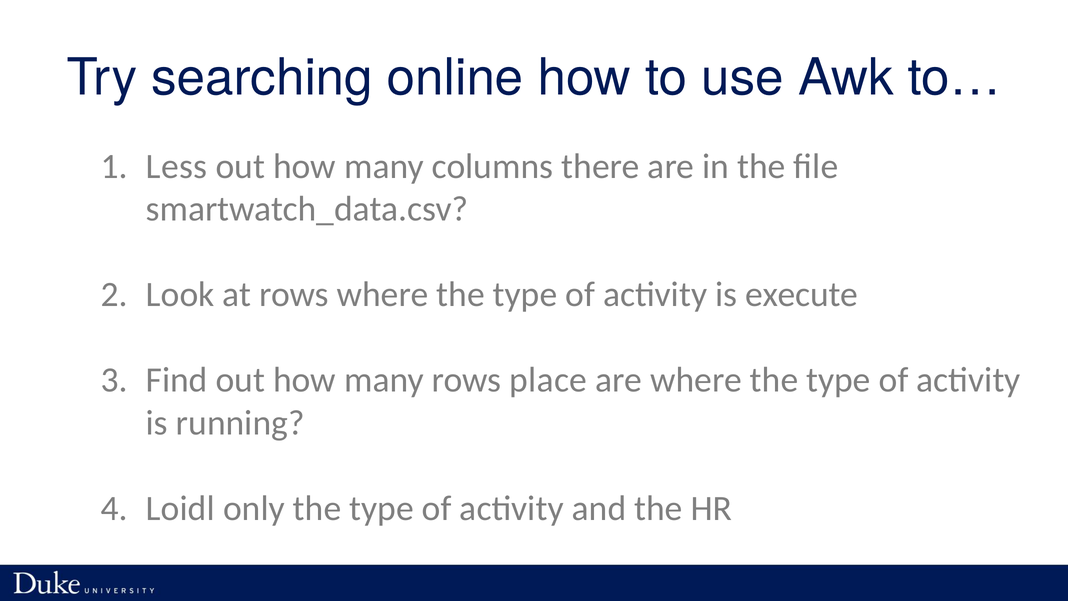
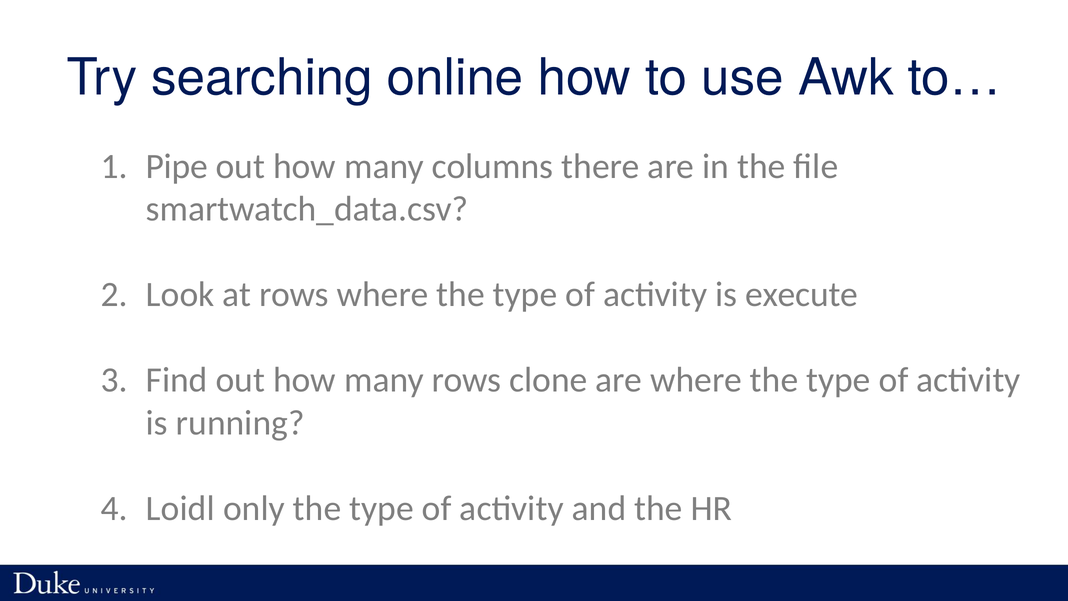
Less: Less -> Pipe
place: place -> clone
